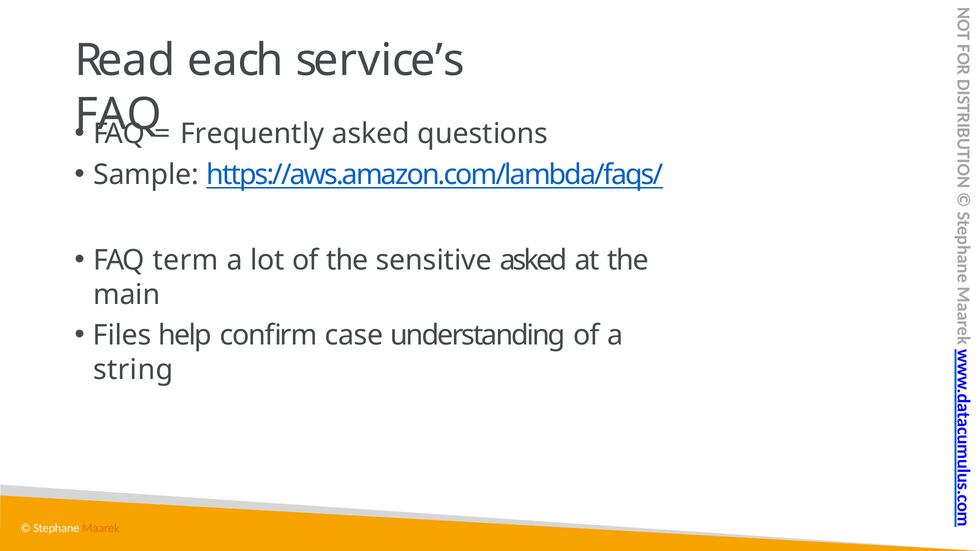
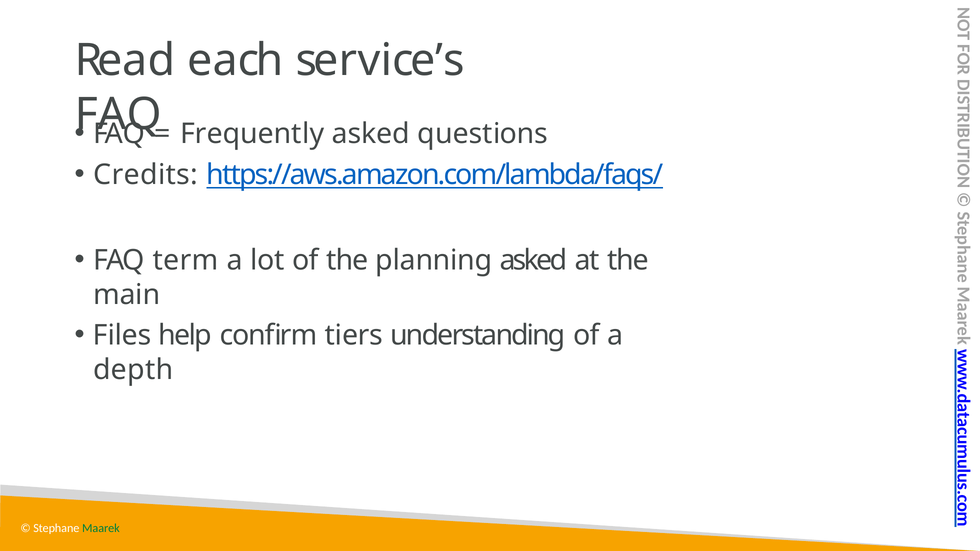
Sample: Sample -> Credits
sensitive: sensitive -> planning
case: case -> tiers
string: string -> depth
Maarek colour: orange -> green
